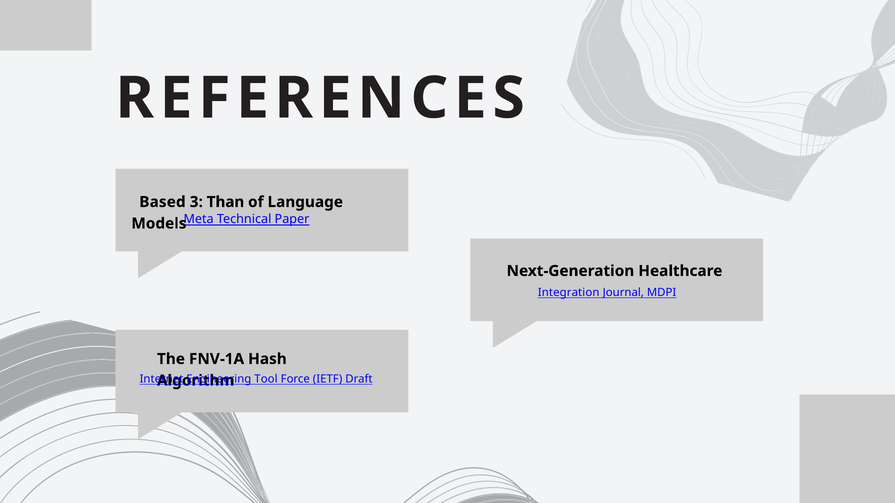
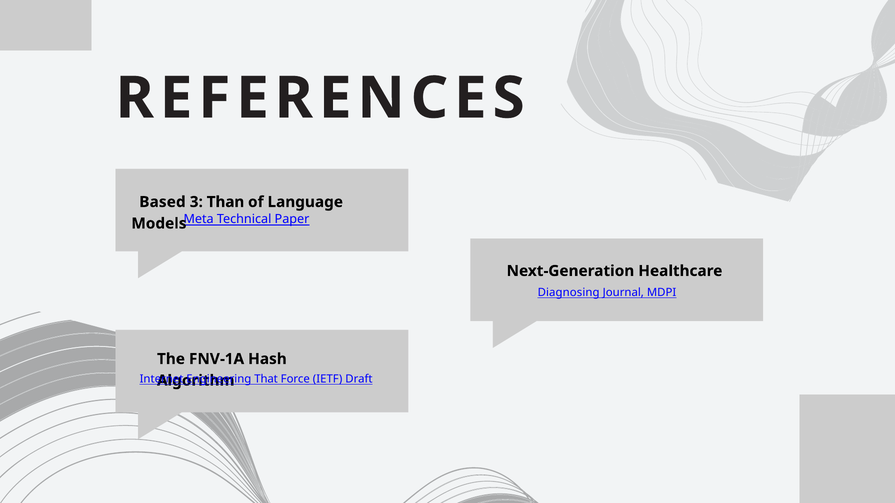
Integration: Integration -> Diagnosing
Tool: Tool -> That
